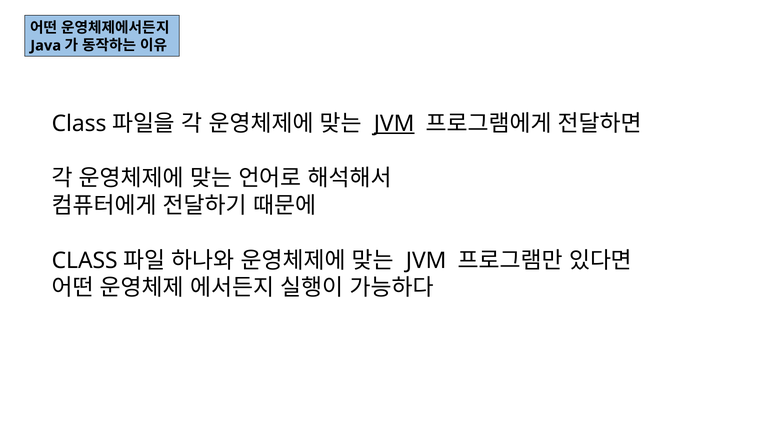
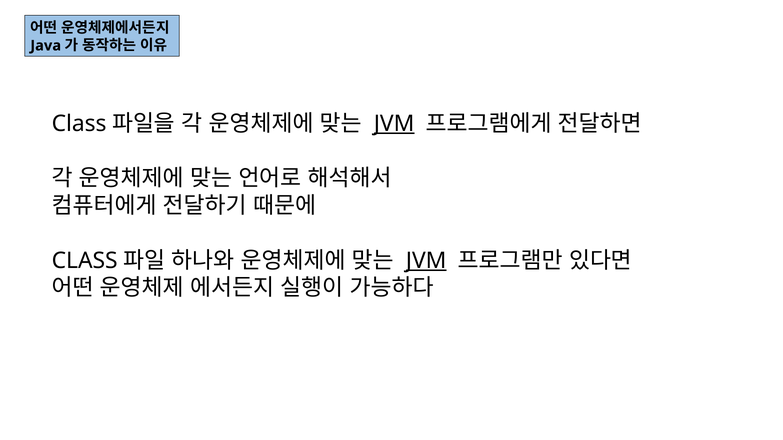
JVM at (426, 261) underline: none -> present
